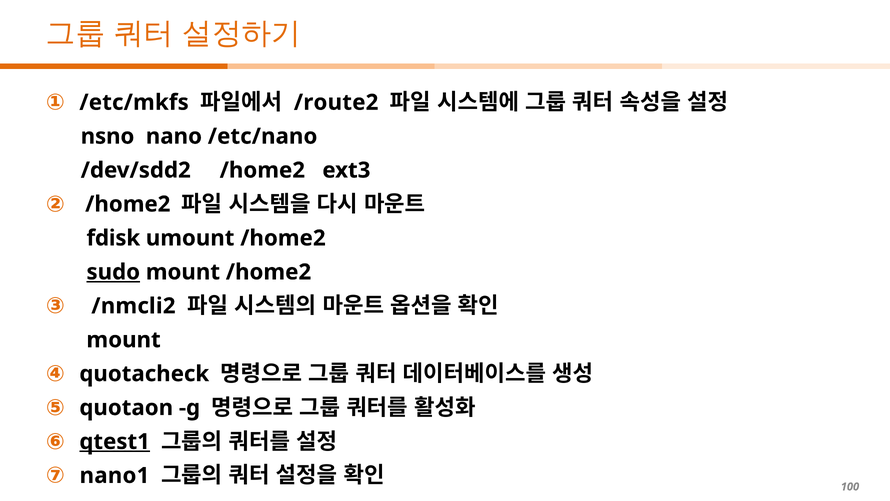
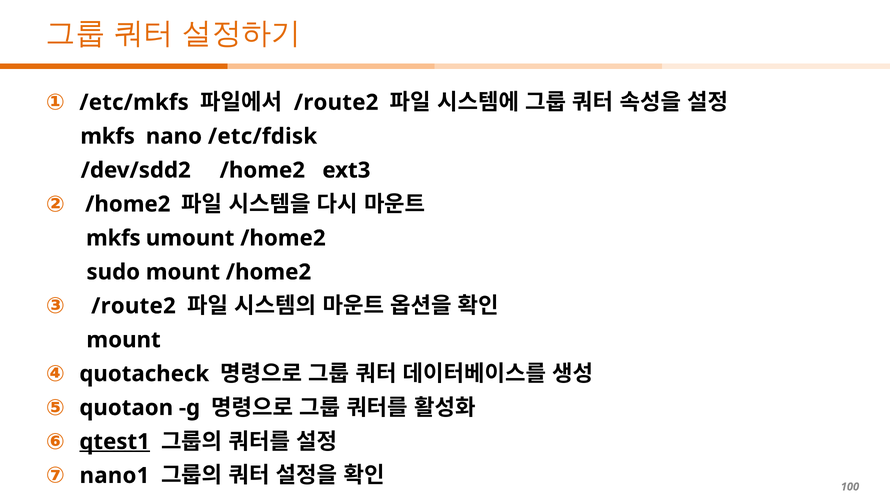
nsno at (108, 136): nsno -> mkfs
/etc/nano: /etc/nano -> /etc/fdisk
fdisk at (113, 238): fdisk -> mkfs
sudo underline: present -> none
/nmcli2 at (133, 306): /nmcli2 -> /route2
